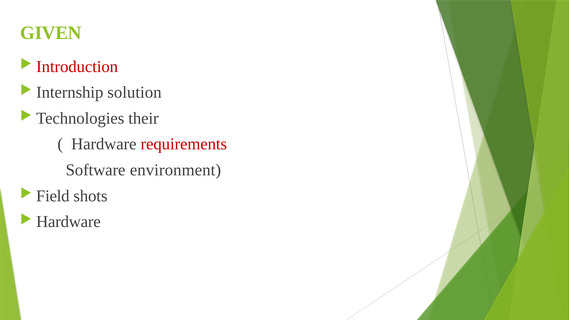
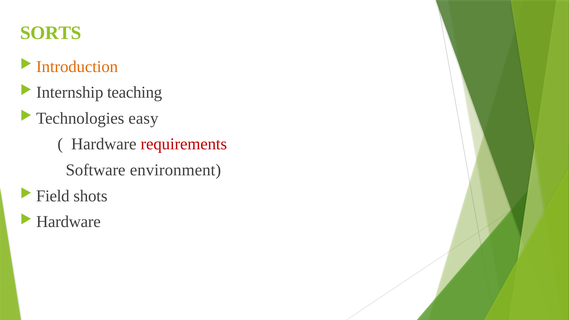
GIVEN: GIVEN -> SORTS
Introduction colour: red -> orange
solution: solution -> teaching
their: their -> easy
